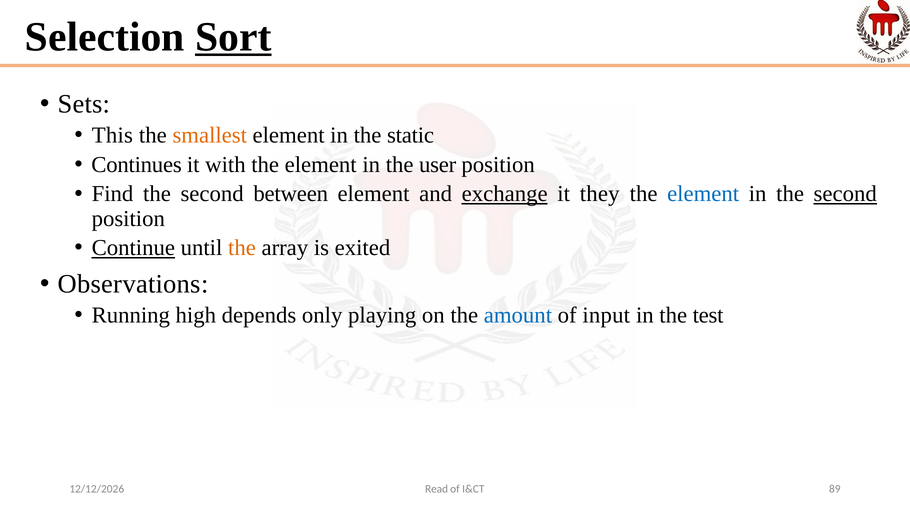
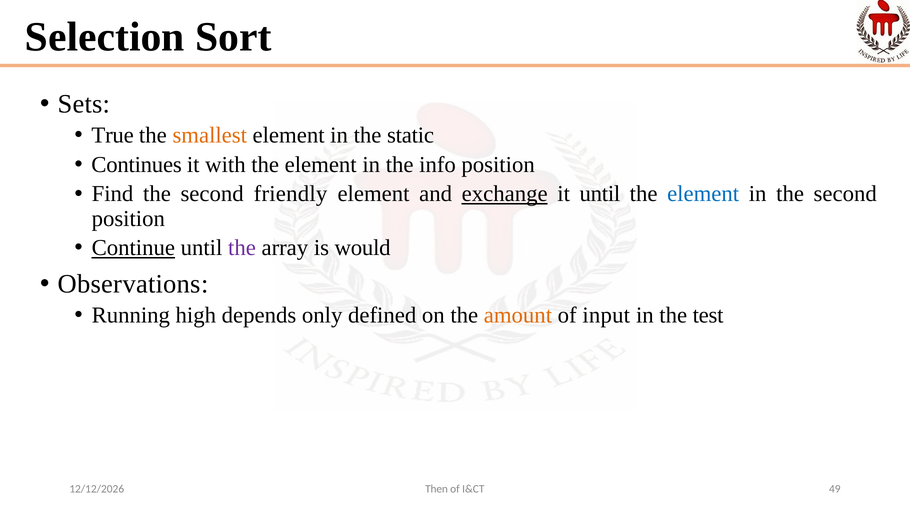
Sort underline: present -> none
This: This -> True
user: user -> info
between: between -> friendly
it they: they -> until
second at (845, 194) underline: present -> none
the at (242, 248) colour: orange -> purple
exited: exited -> would
playing: playing -> defined
amount colour: blue -> orange
Read: Read -> Then
89: 89 -> 49
